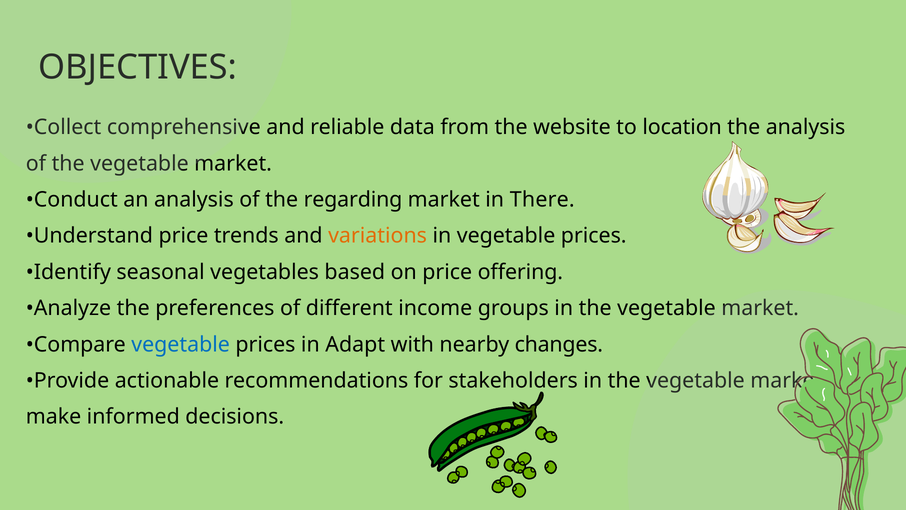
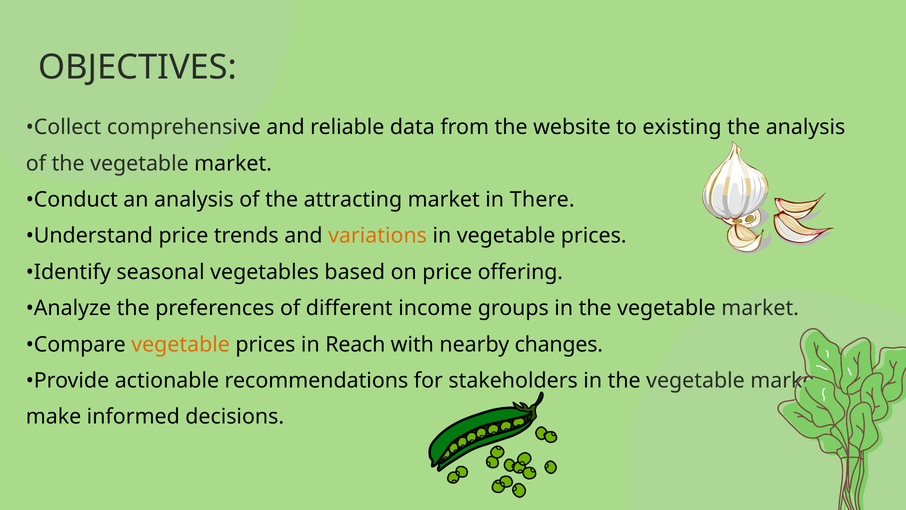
location: location -> existing
regarding: regarding -> attracting
vegetable at (181, 344) colour: blue -> orange
Adapt: Adapt -> Reach
